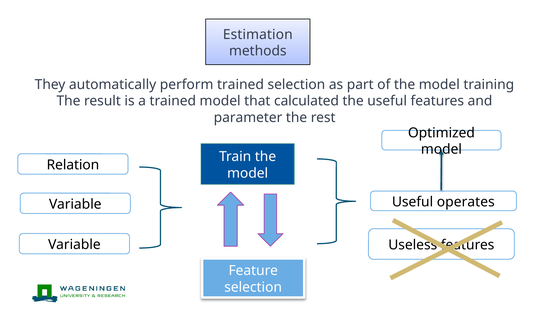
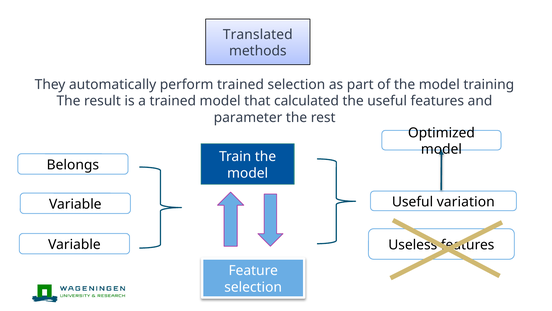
Estimation: Estimation -> Translated
Relation: Relation -> Belongs
operates: operates -> variation
